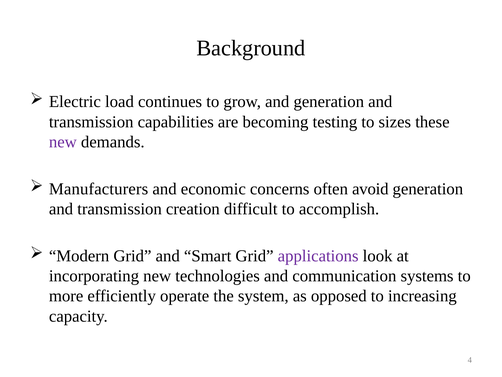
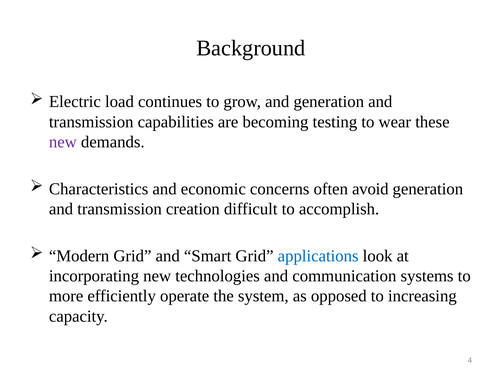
sizes: sizes -> wear
Manufacturers: Manufacturers -> Characteristics
applications colour: purple -> blue
